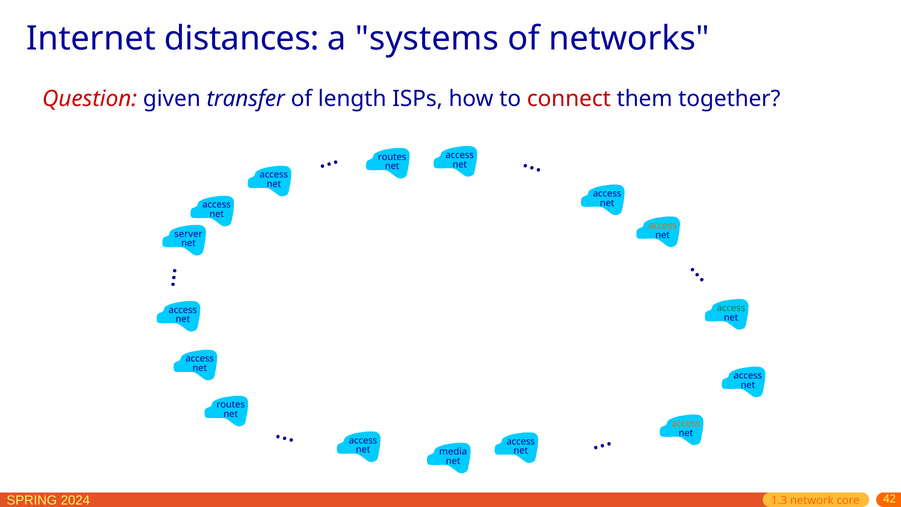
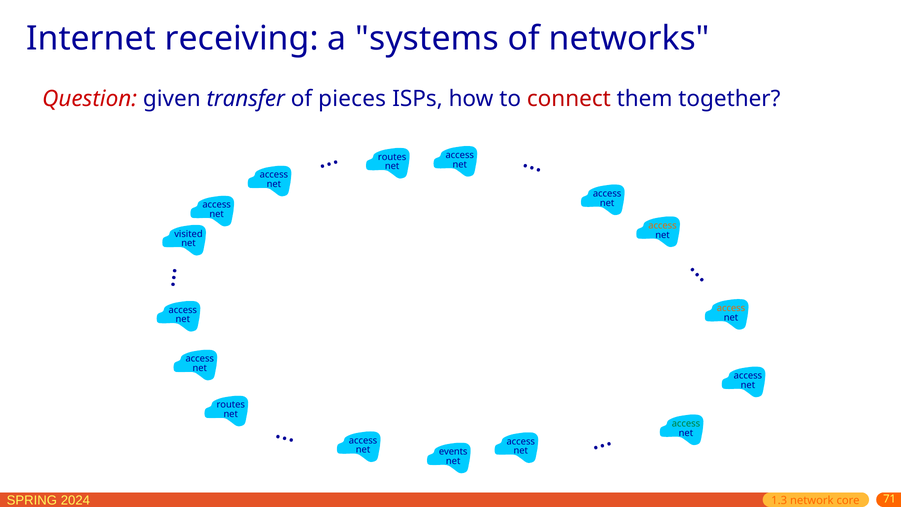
distances: distances -> receiving
length: length -> pieces
server: server -> visited
access at (731, 308) colour: green -> orange
access at (686, 423) colour: orange -> green
media: media -> events
42: 42 -> 71
